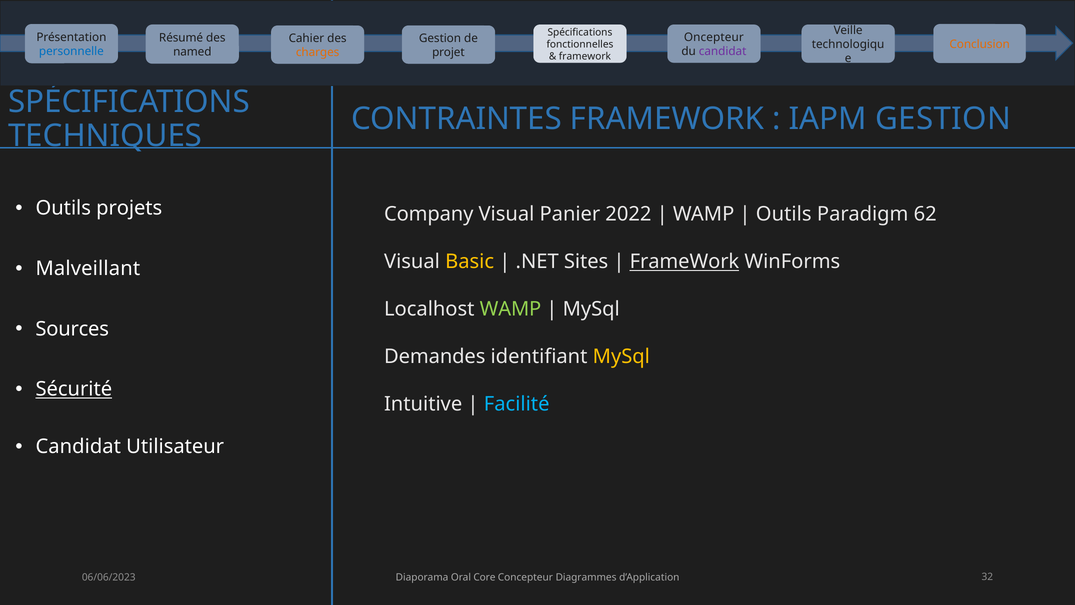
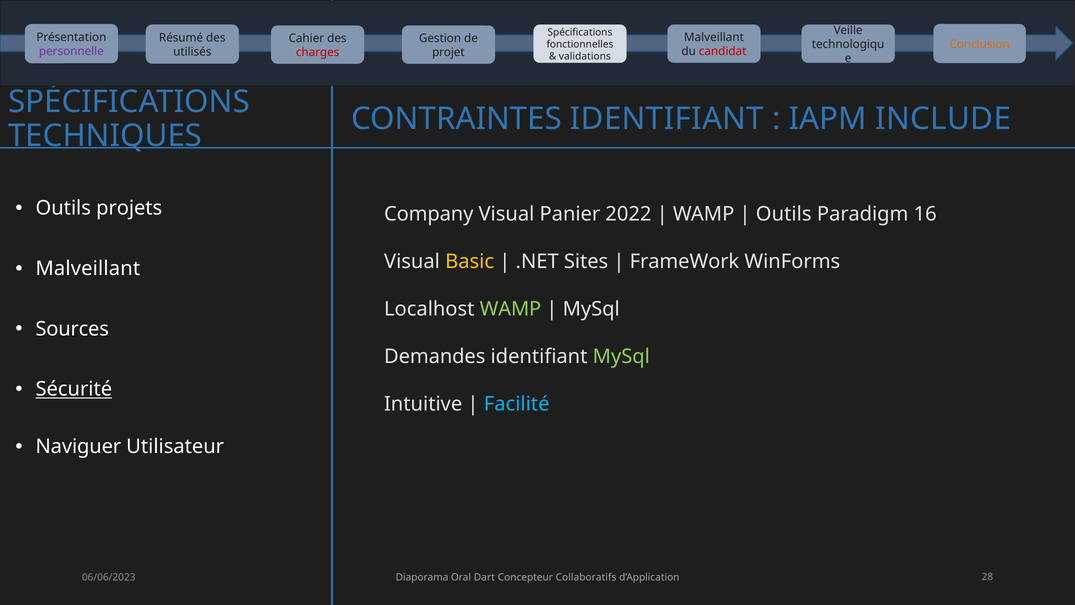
Oncepteur at (714, 37): Oncepteur -> Malveillant
personnelle colour: blue -> purple
candidat at (723, 52) colour: purple -> red
named: named -> utilisés
charges colour: orange -> red
framework at (585, 56): framework -> validations
CONTRAINTES FRAMEWORK: FRAMEWORK -> IDENTIFIANT
IAPM GESTION: GESTION -> INCLUDE
62: 62 -> 16
FrameWork at (684, 262) underline: present -> none
MySql at (621, 357) colour: yellow -> light green
Candidat at (78, 446): Candidat -> Naviguer
Core: Core -> Dart
Diagrammes: Diagrammes -> Collaboratifs
32: 32 -> 28
